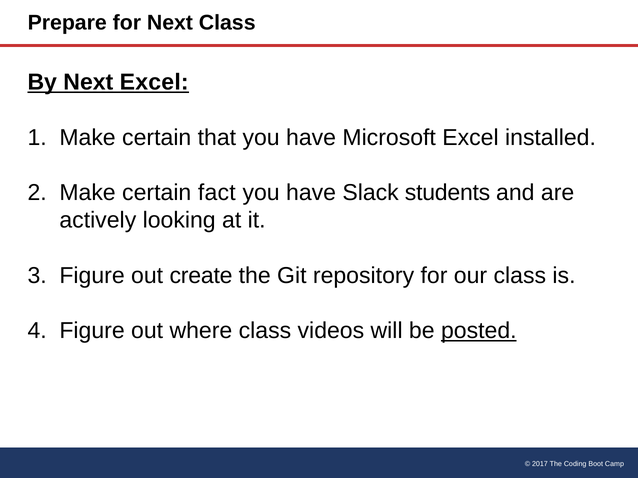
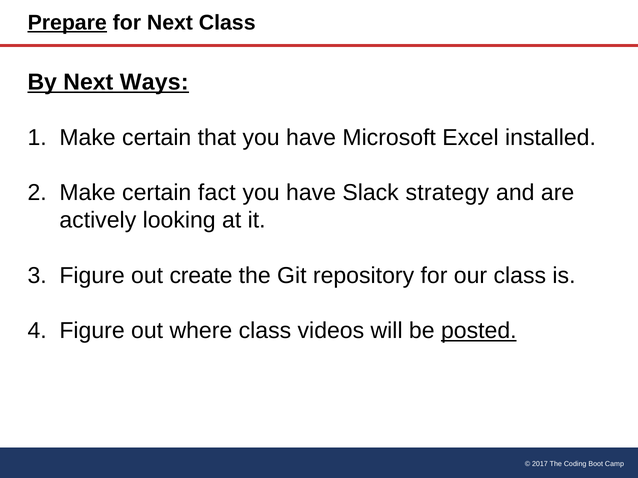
Prepare underline: none -> present
Next Excel: Excel -> Ways
students: students -> strategy
